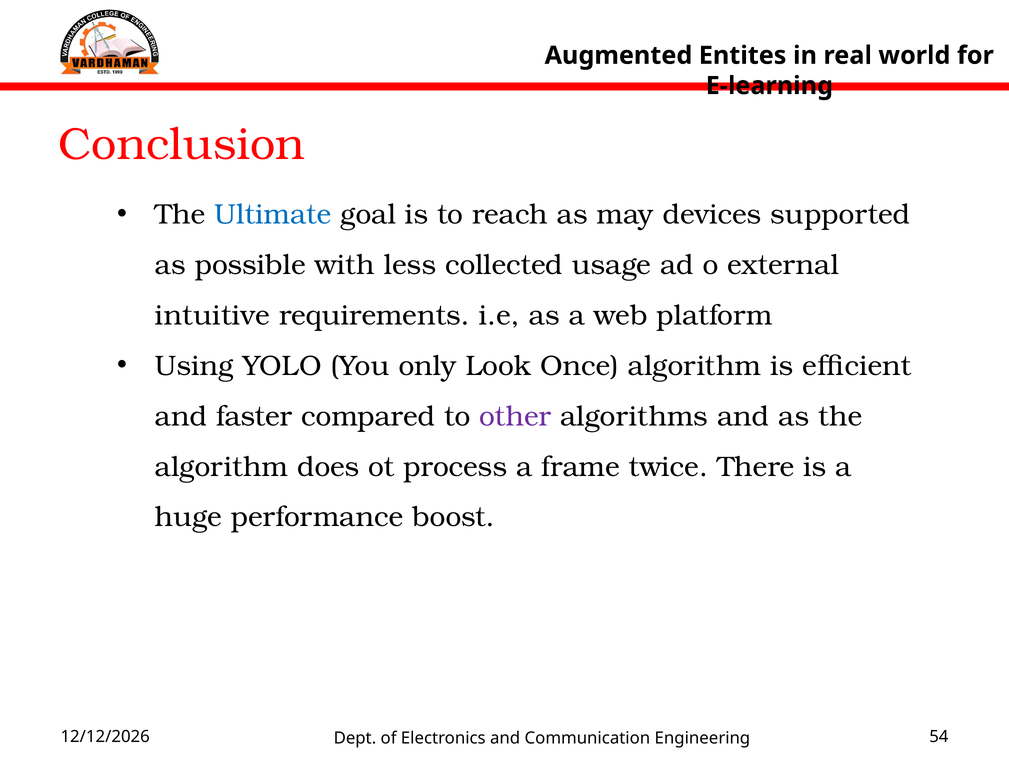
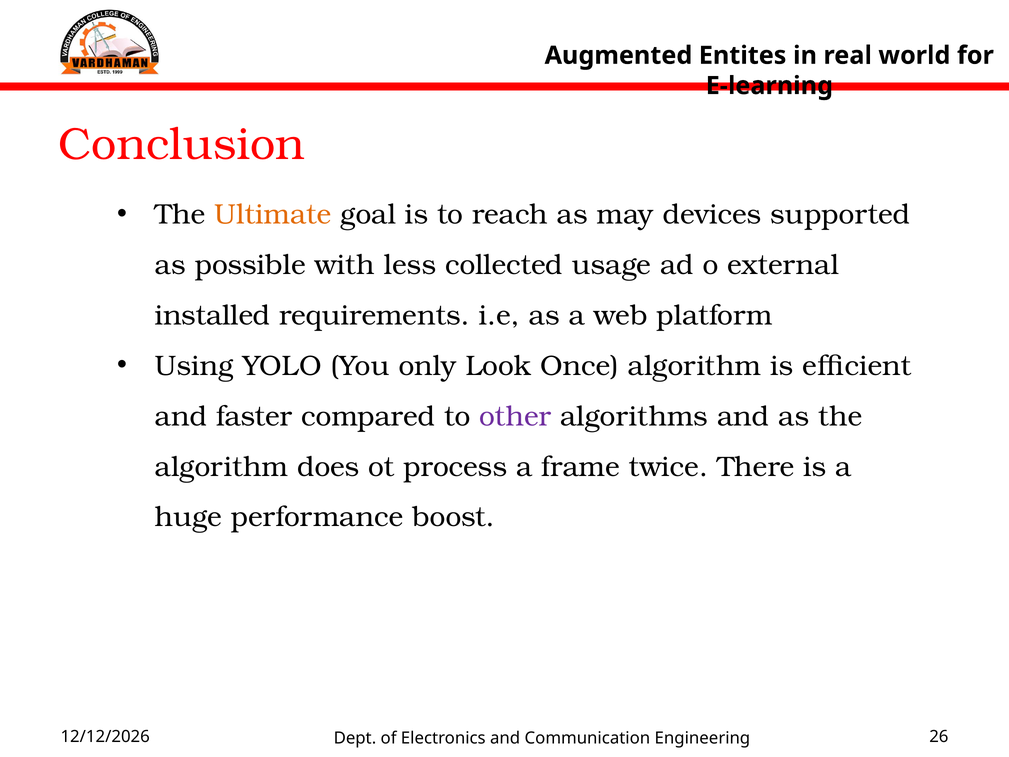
Ultimate colour: blue -> orange
intuitive: intuitive -> installed
54: 54 -> 26
